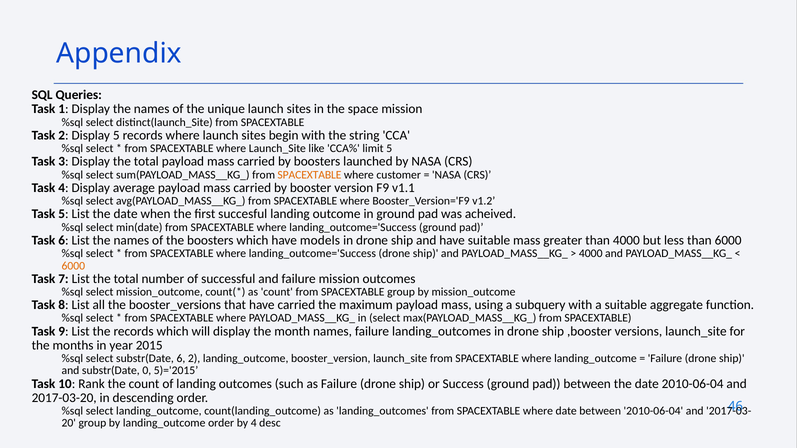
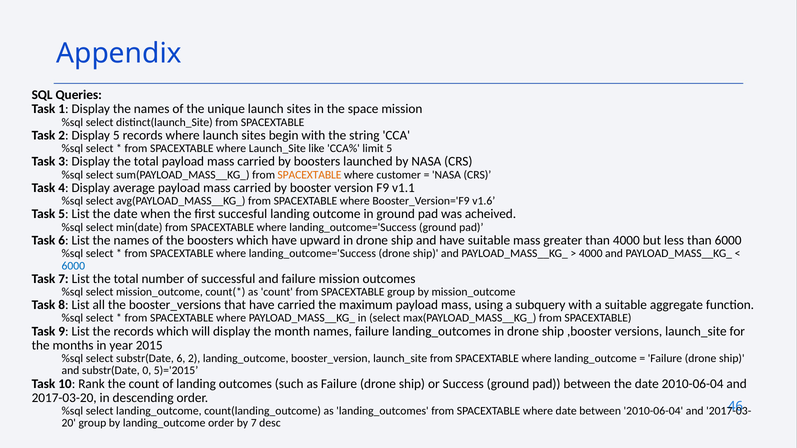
v1.2: v1.2 -> v1.6
models: models -> upward
6000 at (73, 266) colour: orange -> blue
by 4: 4 -> 7
